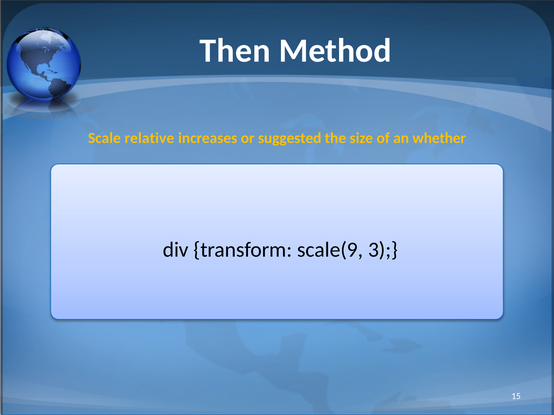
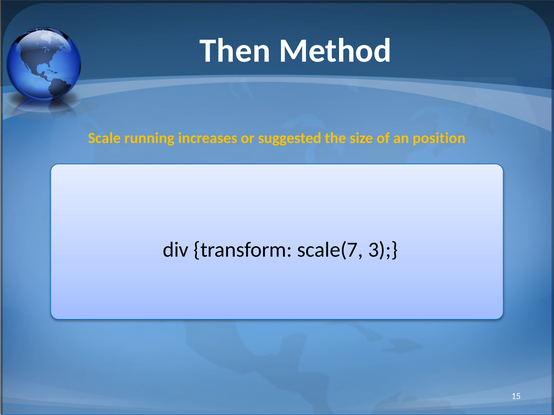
relative: relative -> running
whether: whether -> position
scale(9: scale(9 -> scale(7
